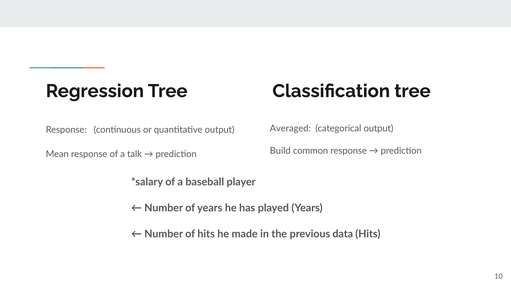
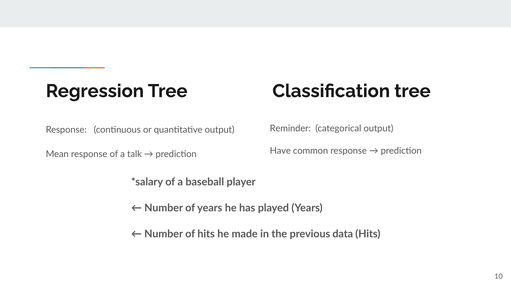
Averaged: Averaged -> Reminder
Build: Build -> Have
